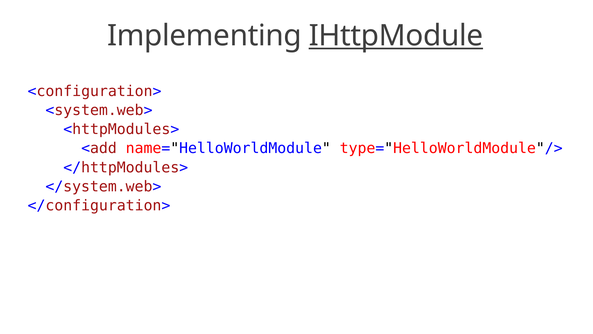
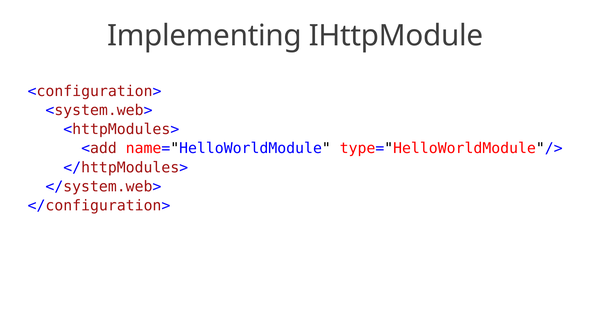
IHttpModule underline: present -> none
